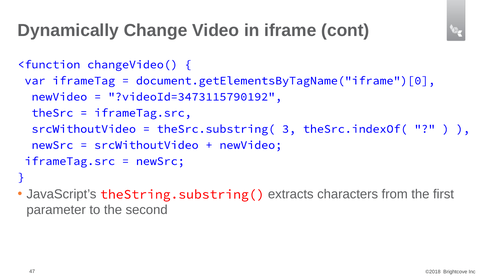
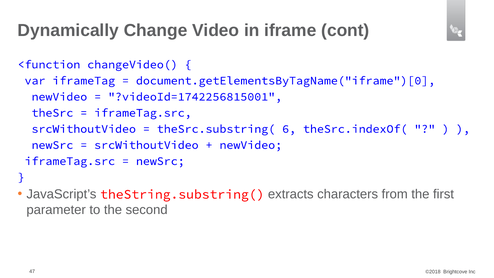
?videoId=3473115790192: ?videoId=3473115790192 -> ?videoId=1742256815001
3: 3 -> 6
